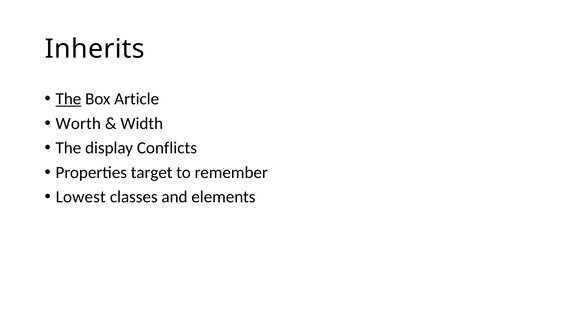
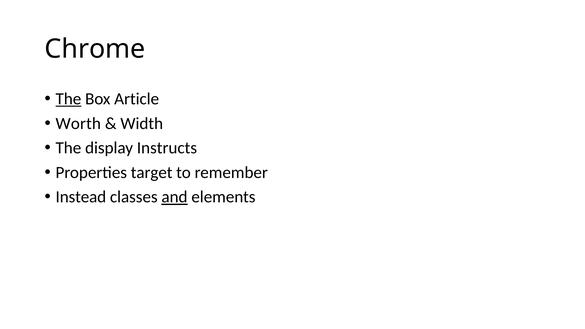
Inherits: Inherits -> Chrome
Conflicts: Conflicts -> Instructs
Lowest: Lowest -> Instead
and underline: none -> present
